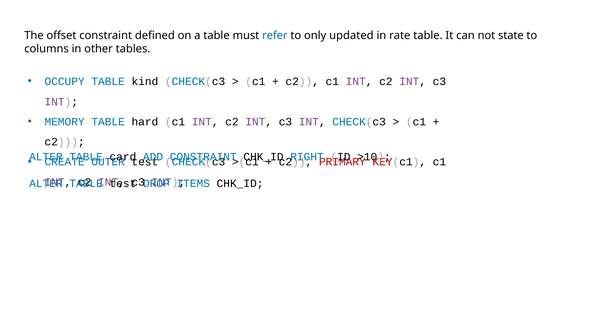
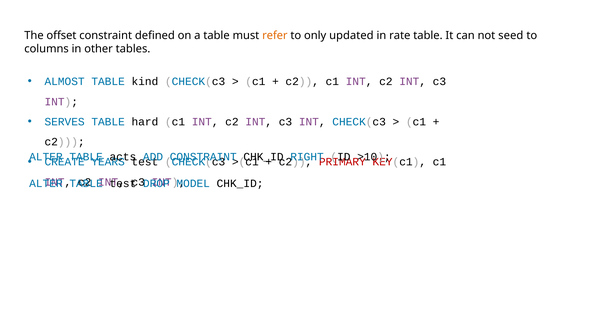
refer colour: blue -> orange
state: state -> seed
OCCUPY: OCCUPY -> ALMOST
MEMORY: MEMORY -> SERVES
card: card -> acts
OUTER: OUTER -> YEARS
ITEMS: ITEMS -> MODEL
